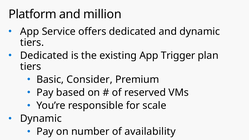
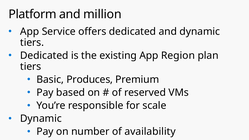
Trigger: Trigger -> Region
Consider: Consider -> Produces
